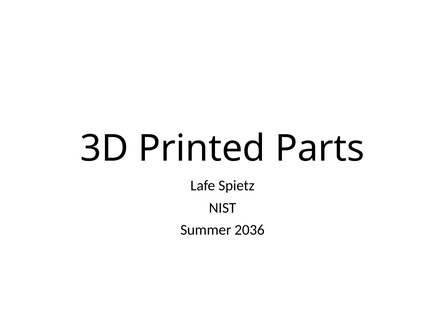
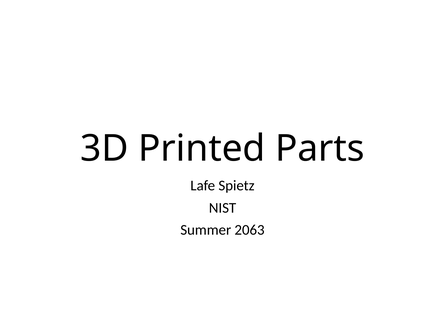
2036: 2036 -> 2063
